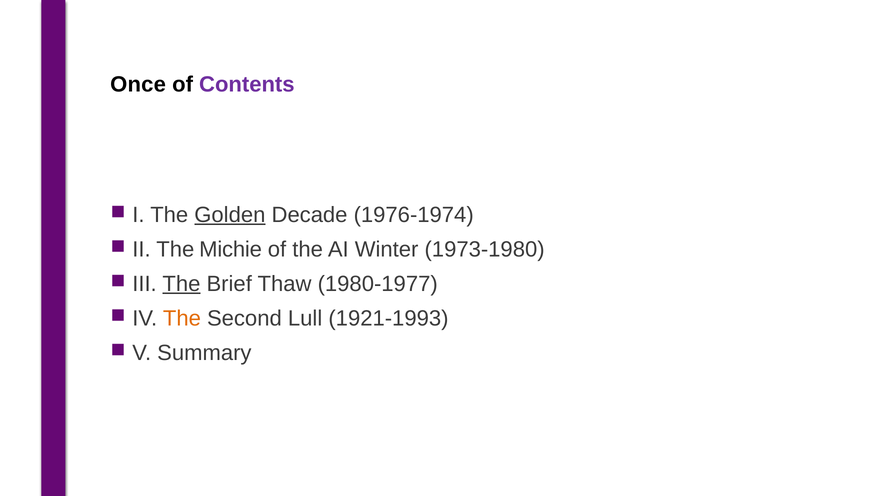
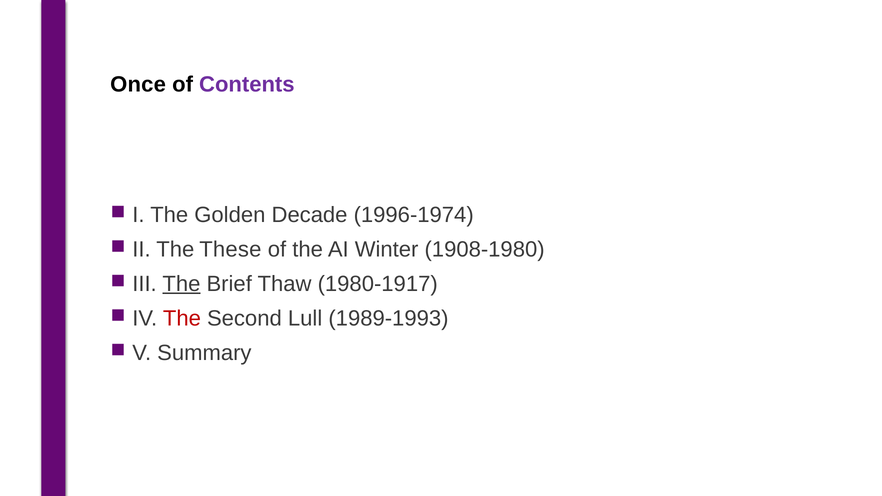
Golden underline: present -> none
1976-1974: 1976-1974 -> 1996-1974
Michie: Michie -> These
1973-1980: 1973-1980 -> 1908-1980
1980-1977: 1980-1977 -> 1980-1917
The at (182, 318) colour: orange -> red
1921-1993: 1921-1993 -> 1989-1993
